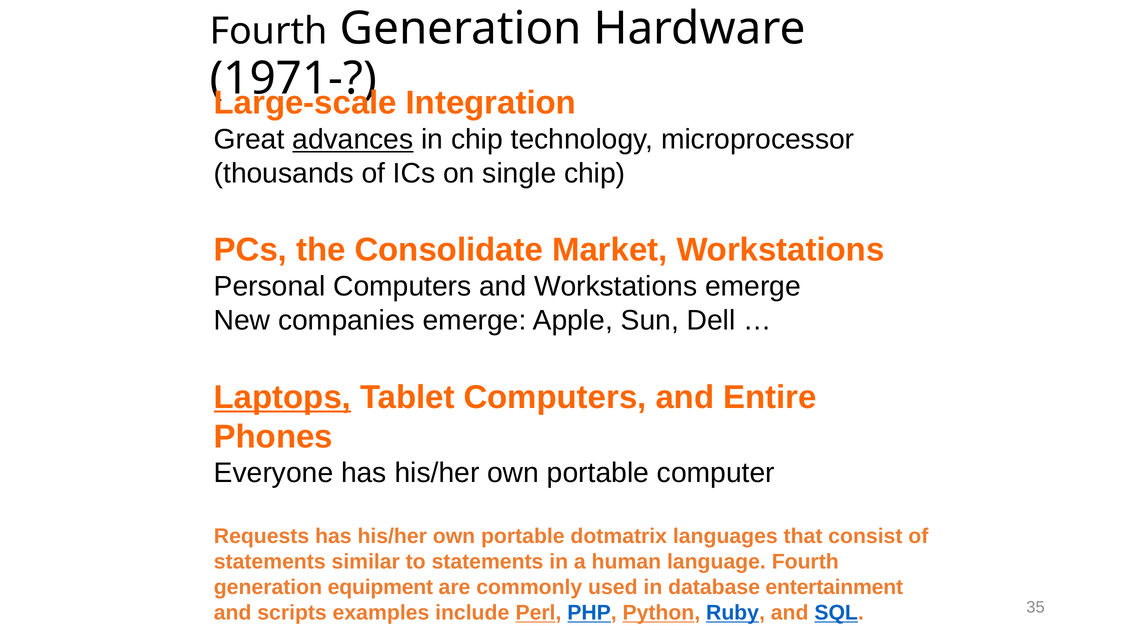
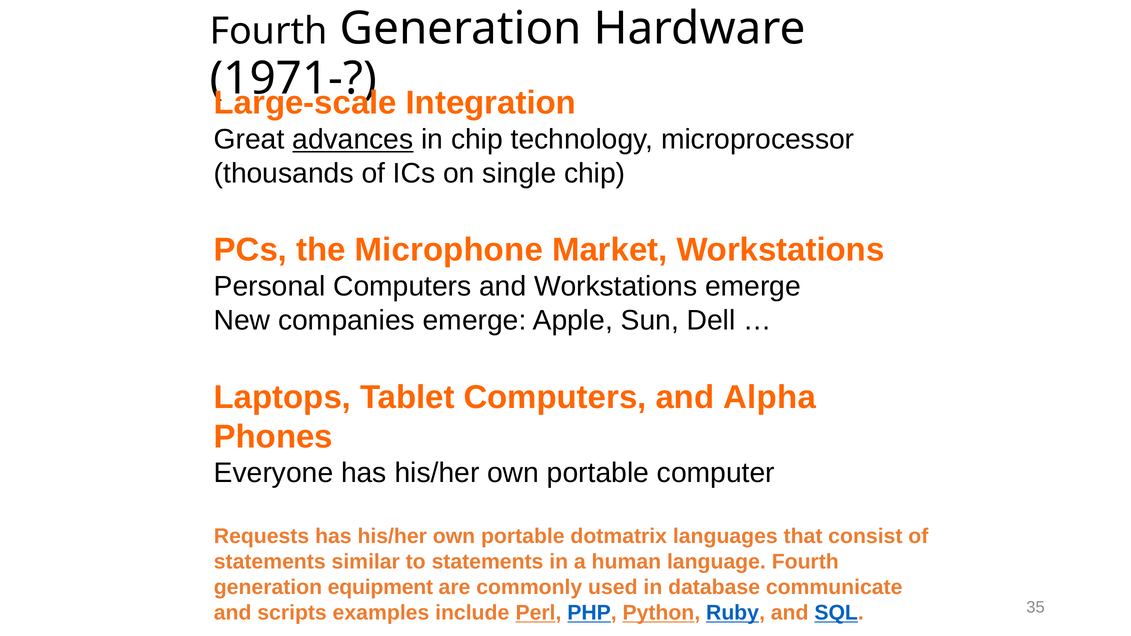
Consolidate: Consolidate -> Microphone
Laptops underline: present -> none
Entire: Entire -> Alpha
entertainment: entertainment -> communicate
